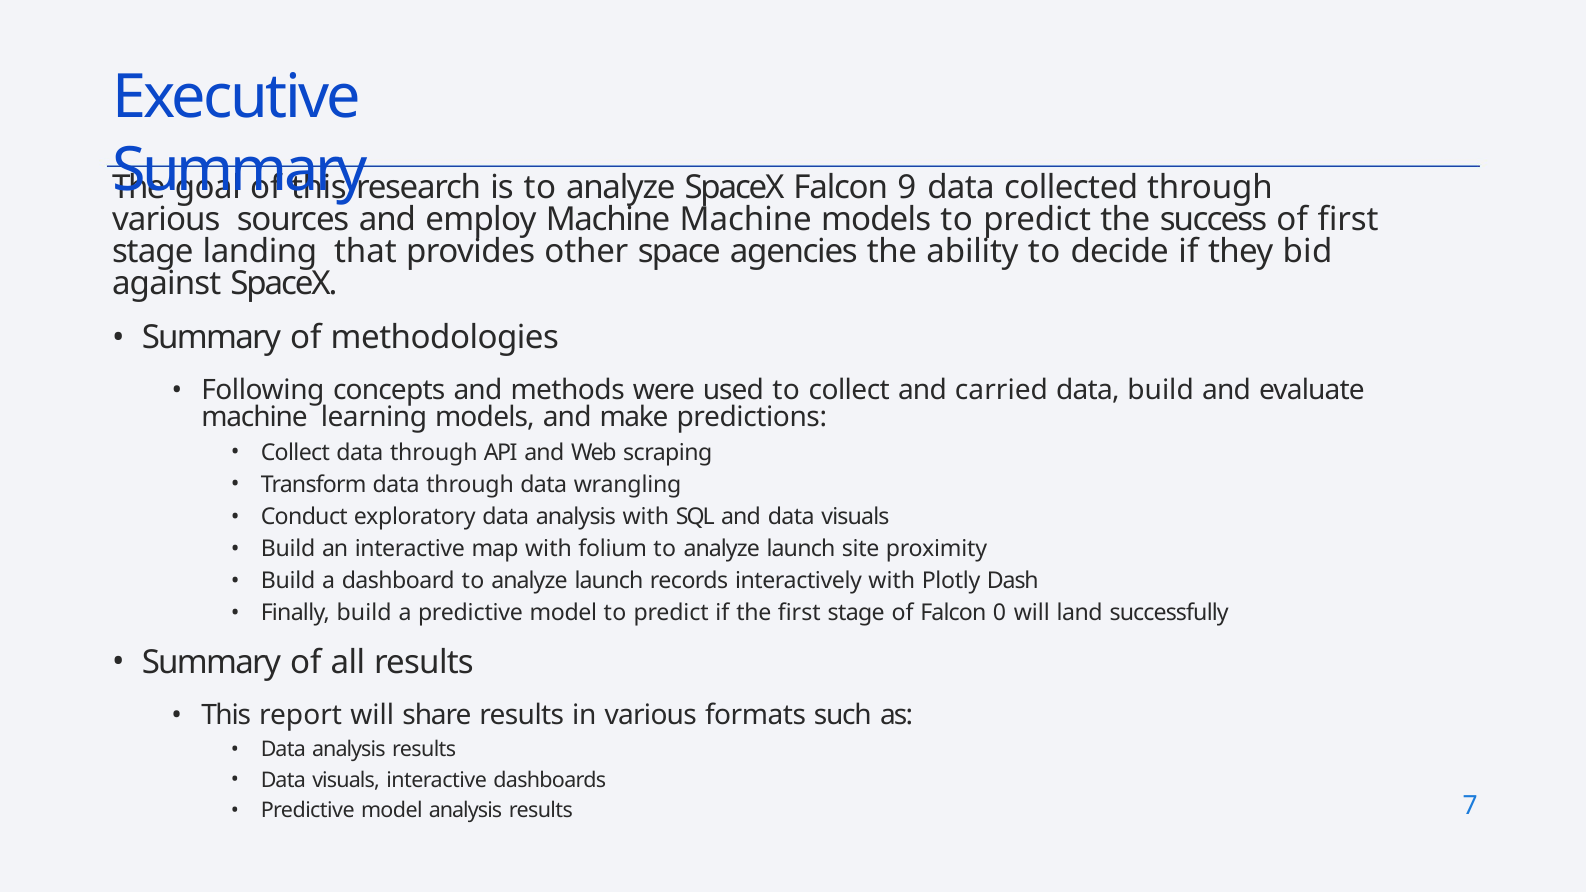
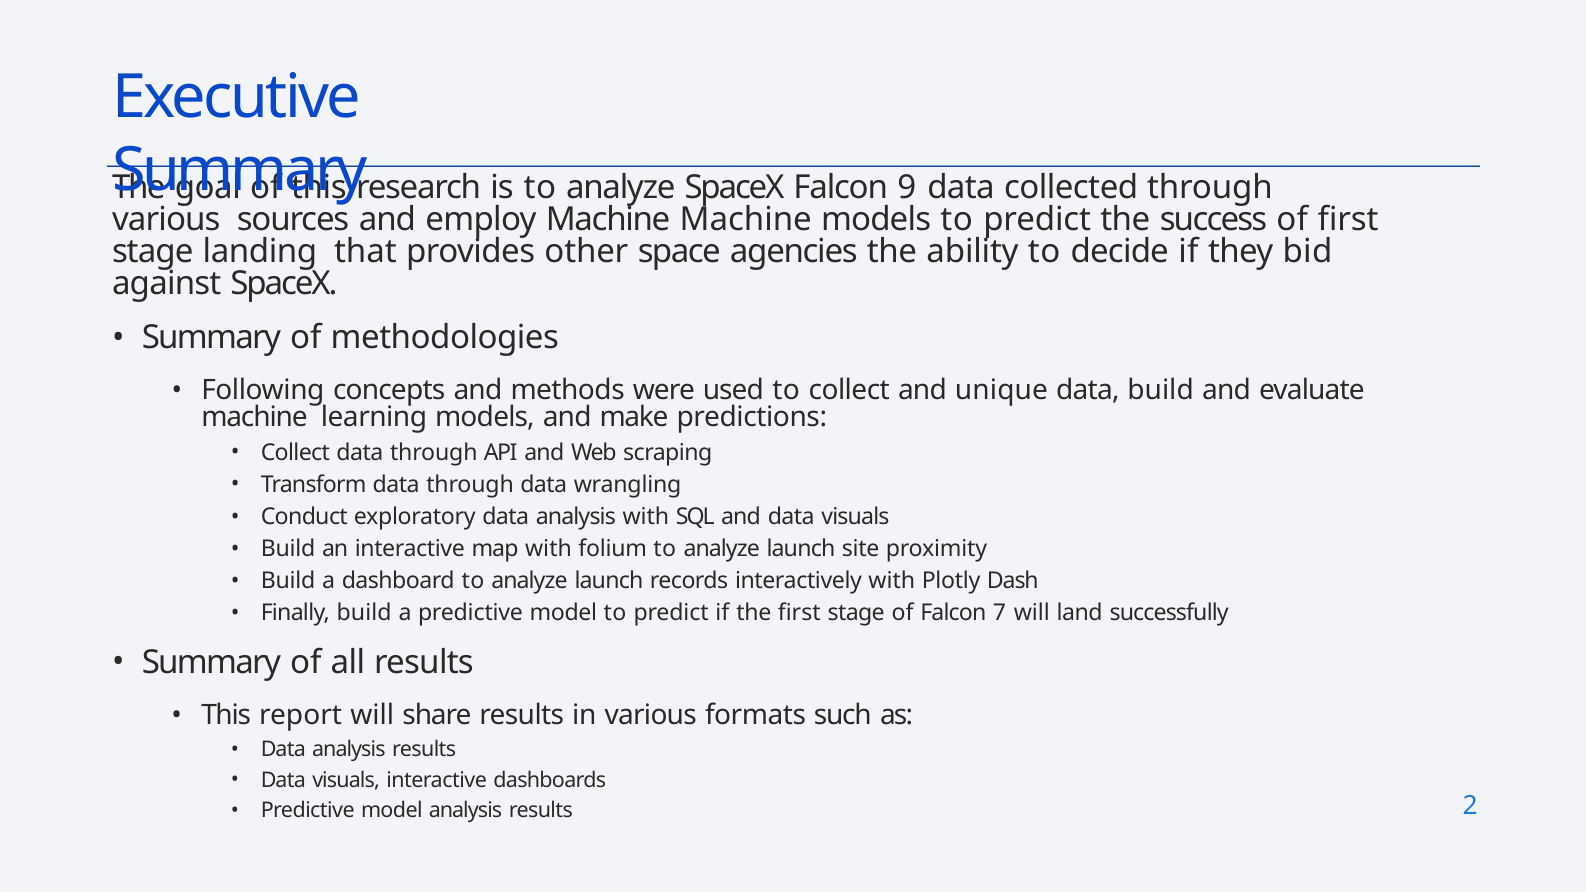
carried: carried -> unique
0: 0 -> 7
7: 7 -> 2
